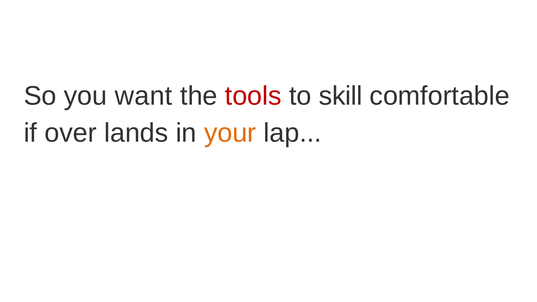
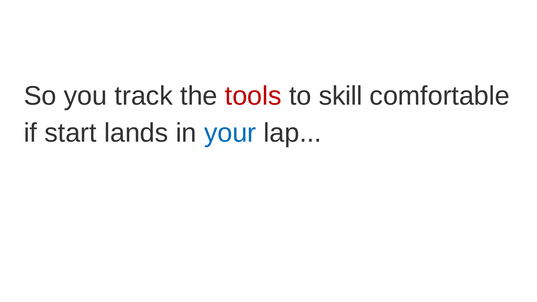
want: want -> track
over: over -> start
your colour: orange -> blue
